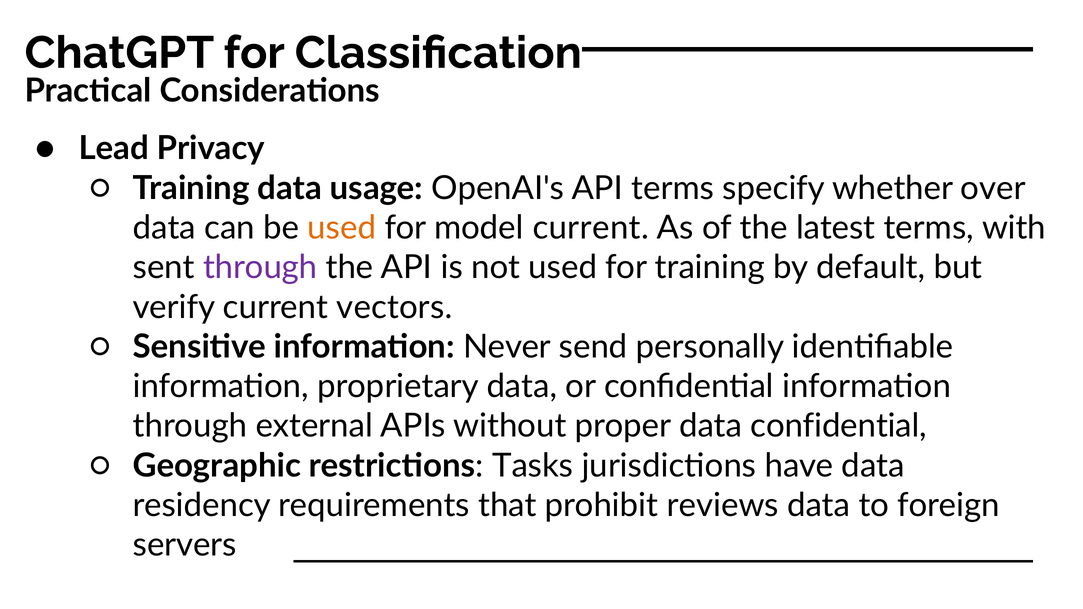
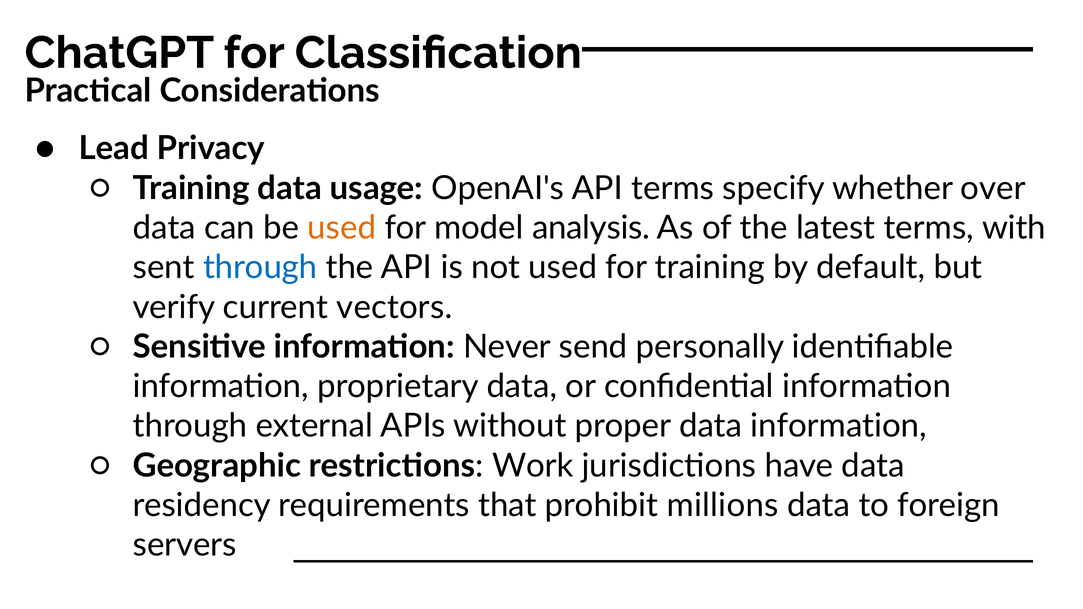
model current: current -> analysis
through at (260, 268) colour: purple -> blue
data confidential: confidential -> information
Tasks: Tasks -> Work
reviews: reviews -> millions
